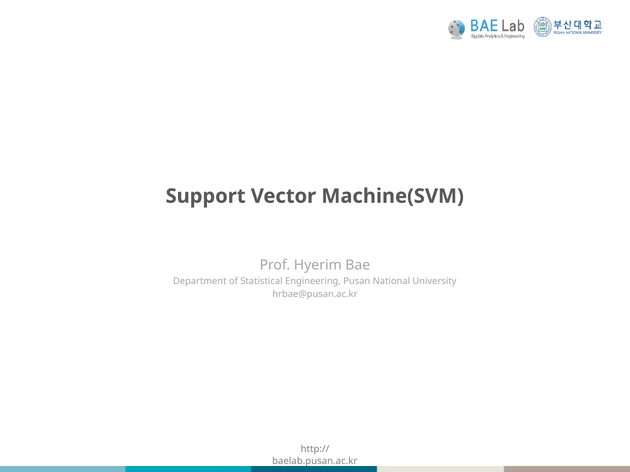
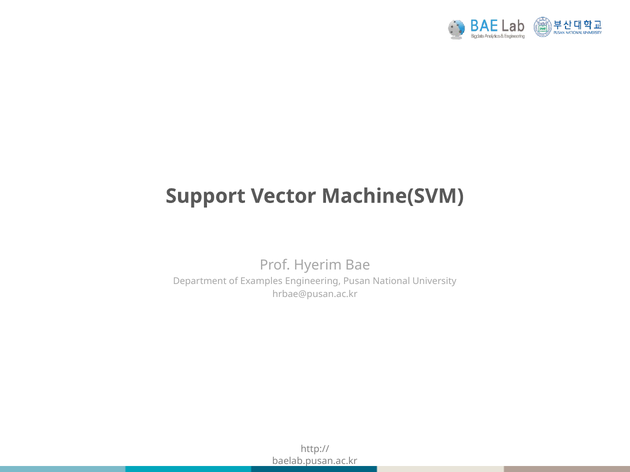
Statistical: Statistical -> Examples
